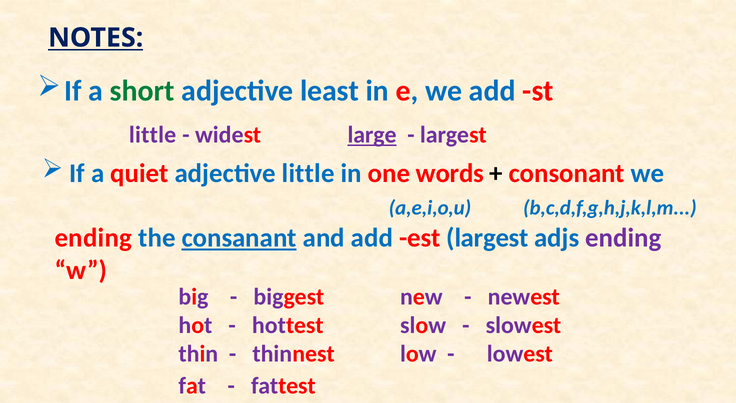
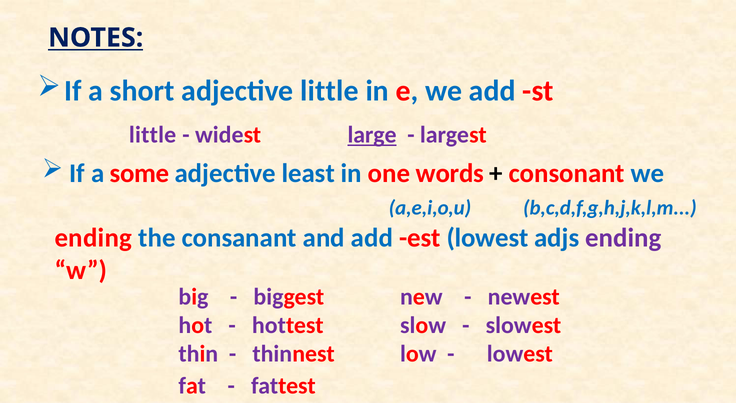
short colour: green -> blue
adjective least: least -> little
quiet: quiet -> some
adjective little: little -> least
consanant underline: present -> none
est largest: largest -> lowest
